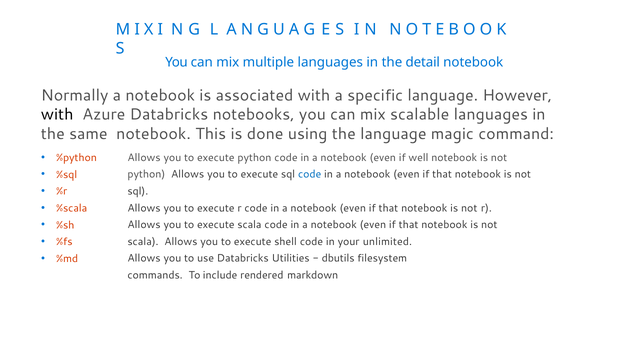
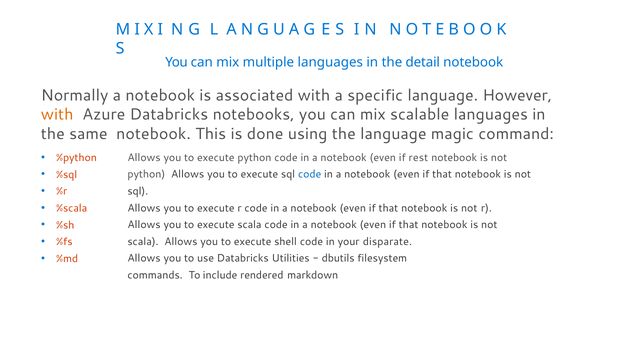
with at (57, 114) colour: black -> orange
well: well -> rest
unlimited: unlimited -> disparate
